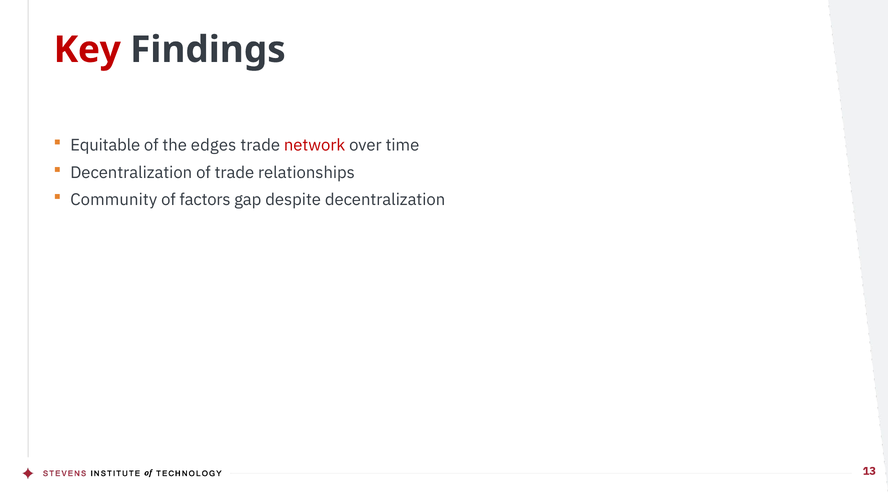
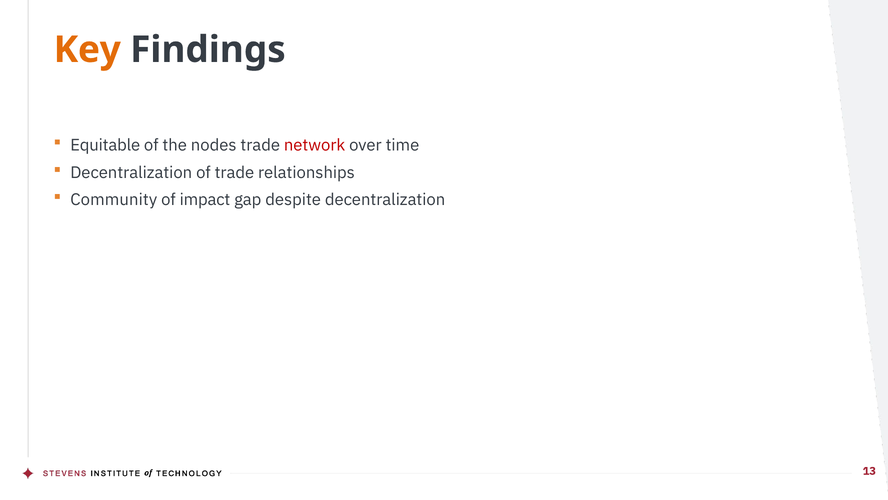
Key colour: red -> orange
edges: edges -> nodes
factors: factors -> impact
